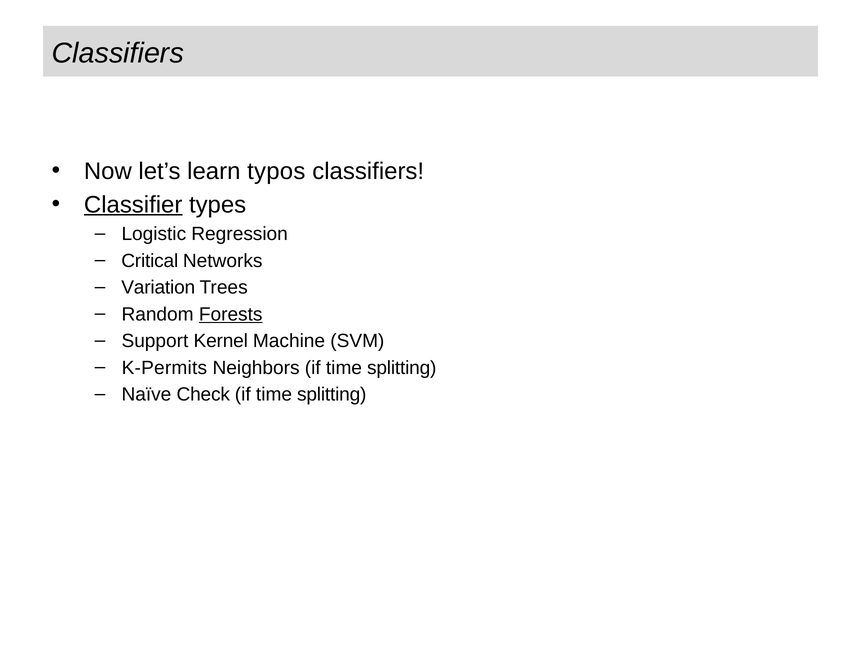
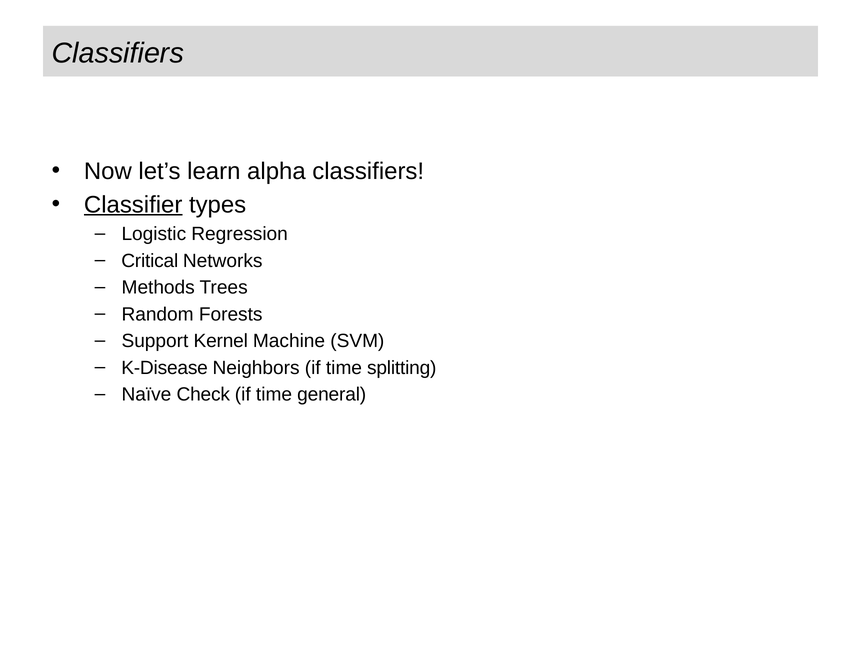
typos: typos -> alpha
Variation: Variation -> Methods
Forests underline: present -> none
K-Permits: K-Permits -> K-Disease
splitting at (332, 394): splitting -> general
